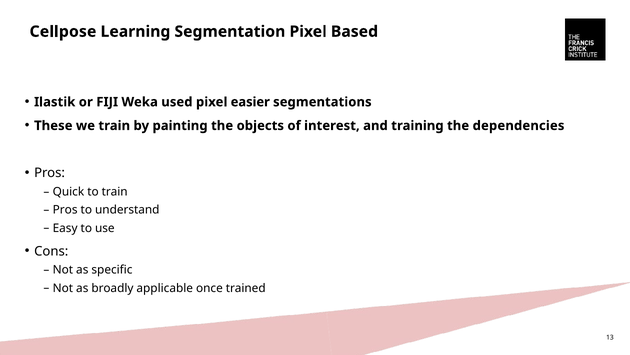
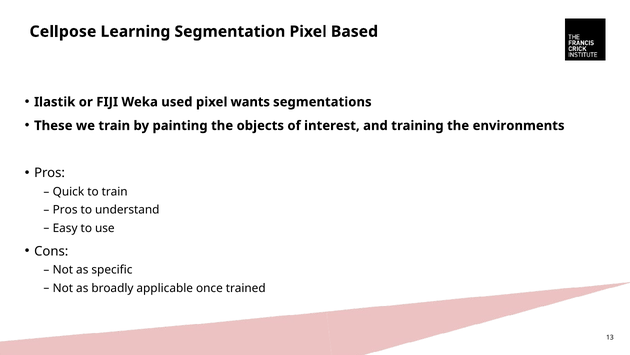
easier: easier -> wants
dependencies: dependencies -> environments
